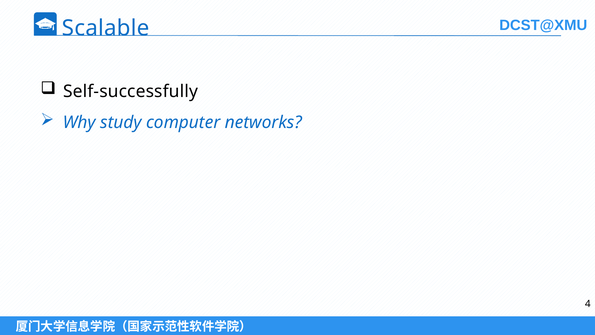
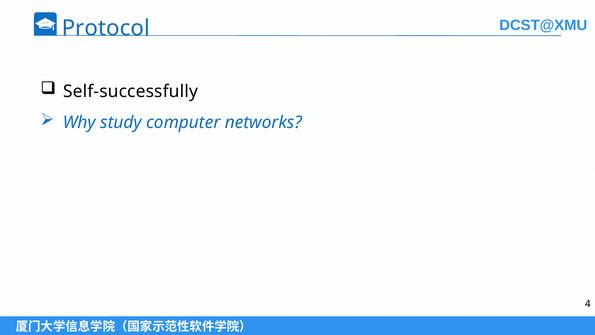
Scalable: Scalable -> Protocol
